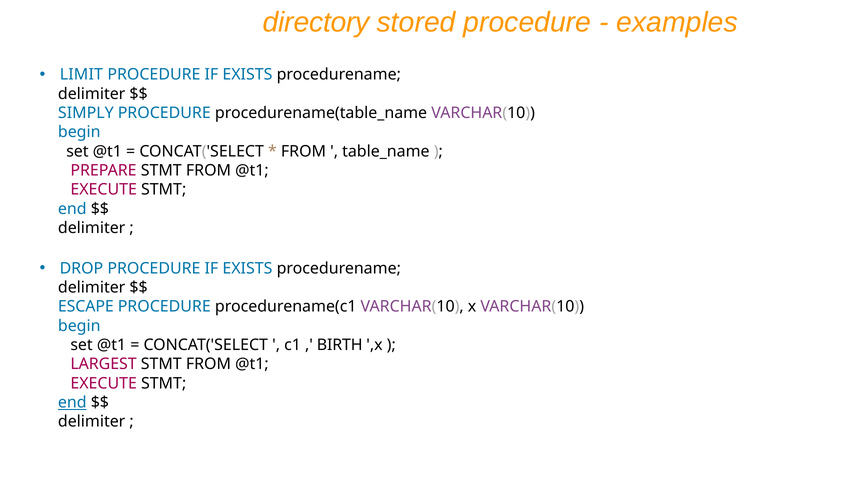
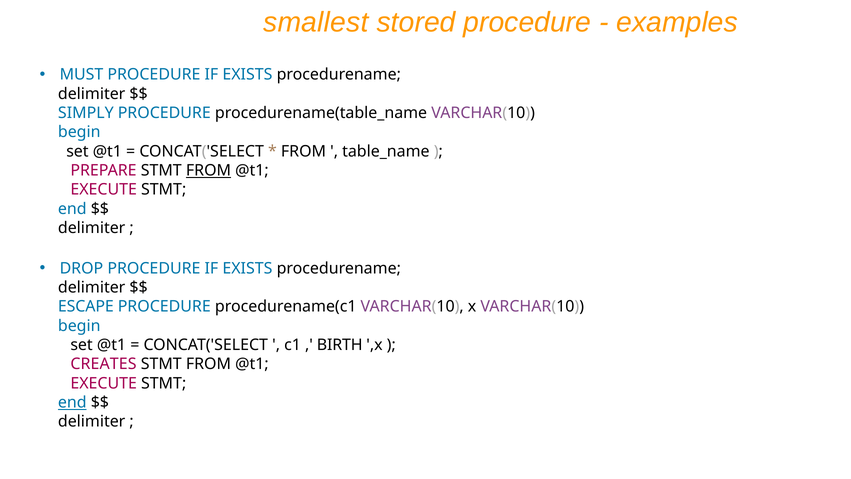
directory: directory -> smallest
LIMIT: LIMIT -> MUST
FROM at (208, 170) underline: none -> present
LARGEST: LARGEST -> CREATES
